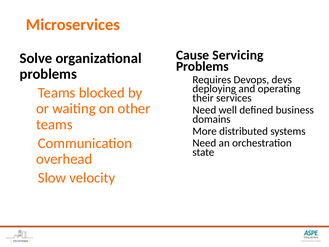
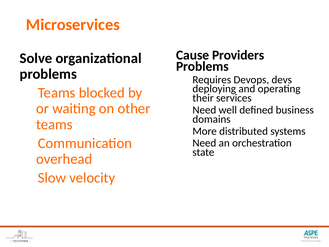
Servicing: Servicing -> Providers
